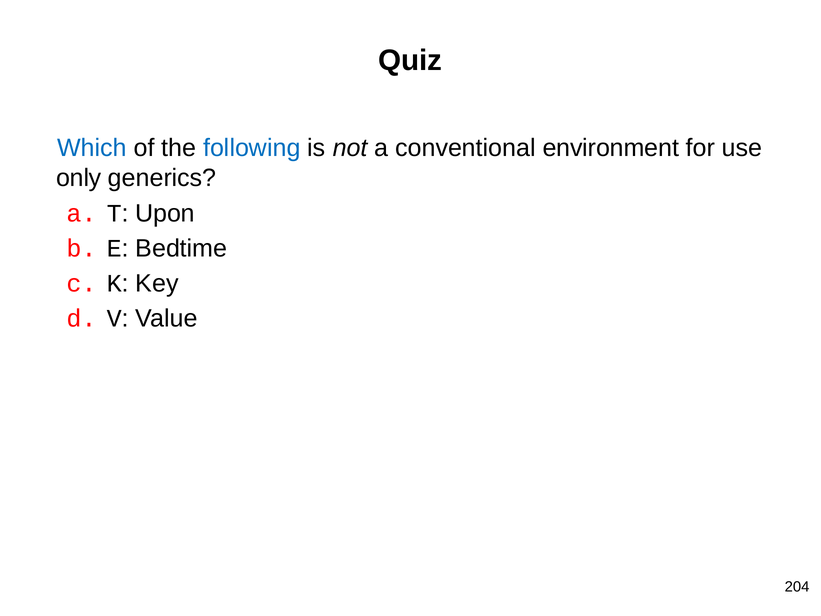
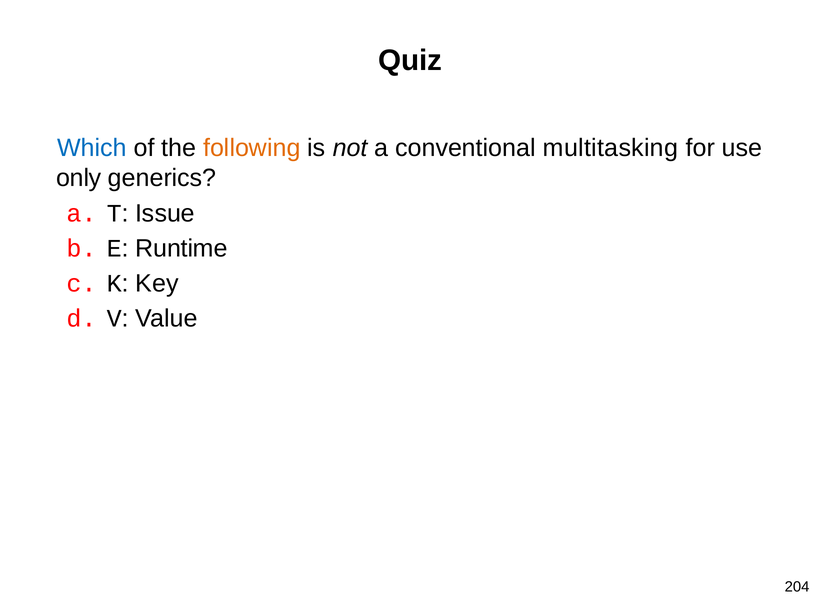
following colour: blue -> orange
environment: environment -> multitasking
Upon: Upon -> Issue
Bedtime: Bedtime -> Runtime
